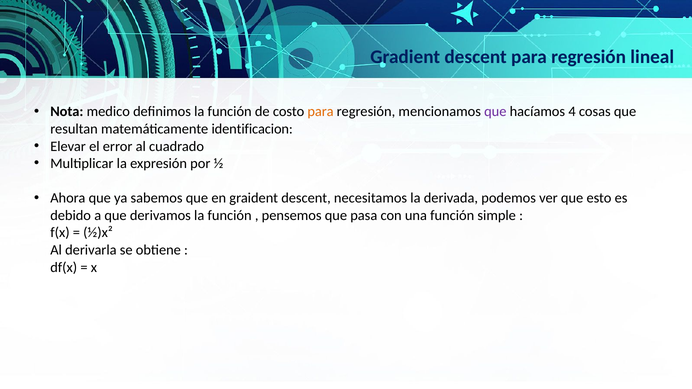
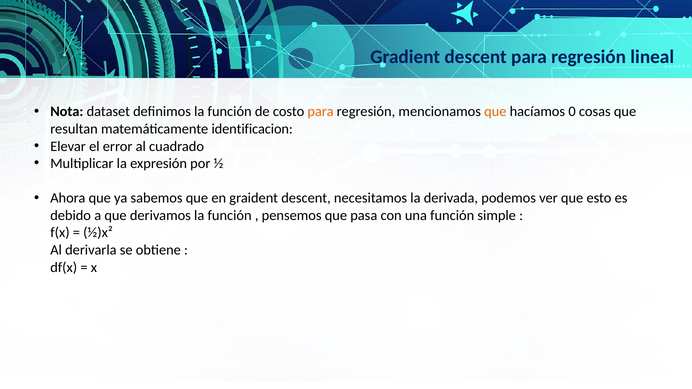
medico: medico -> dataset
que at (495, 112) colour: purple -> orange
4: 4 -> 0
